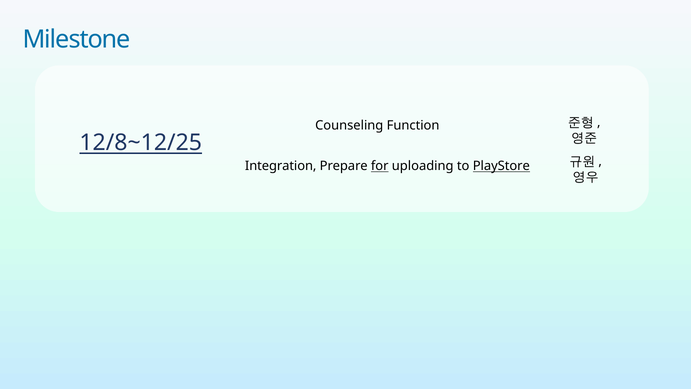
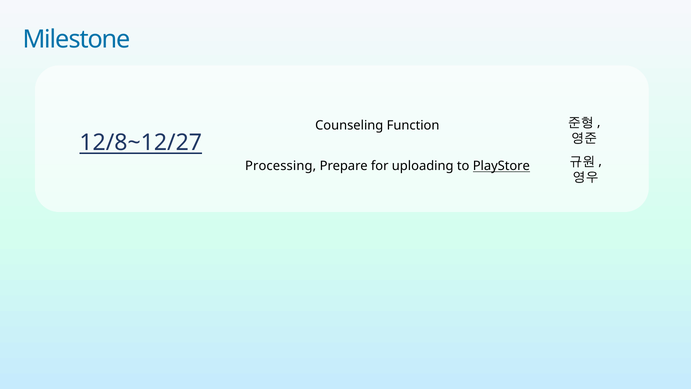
12/8~12/25: 12/8~12/25 -> 12/8~12/27
Integration: Integration -> Processing
for underline: present -> none
